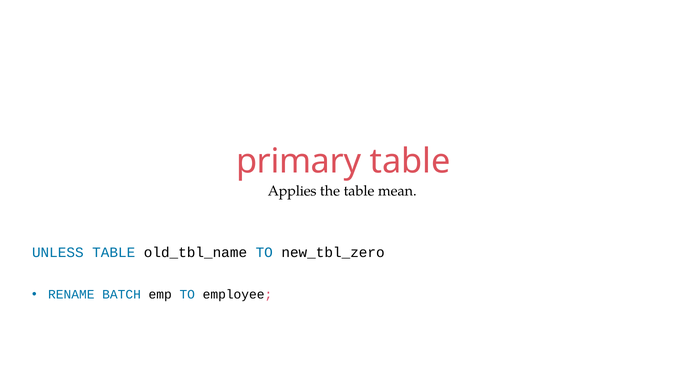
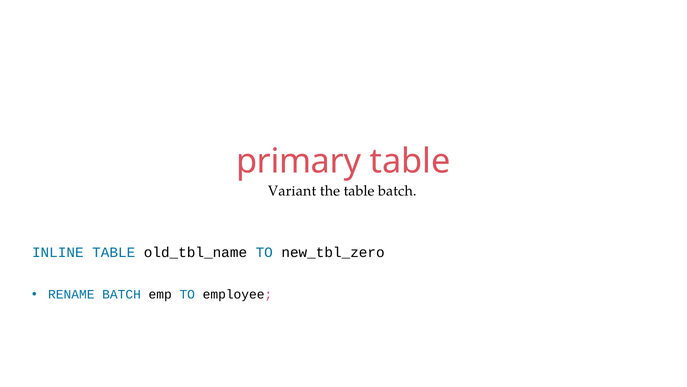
Applies: Applies -> Variant
table mean: mean -> batch
UNLESS: UNLESS -> INLINE
